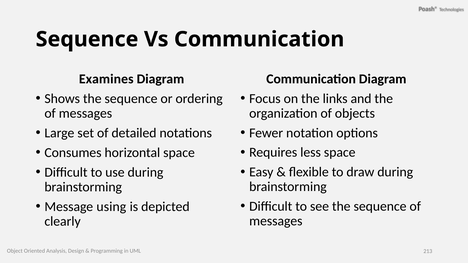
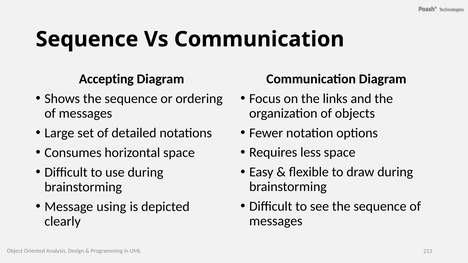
Examines: Examines -> Accepting
